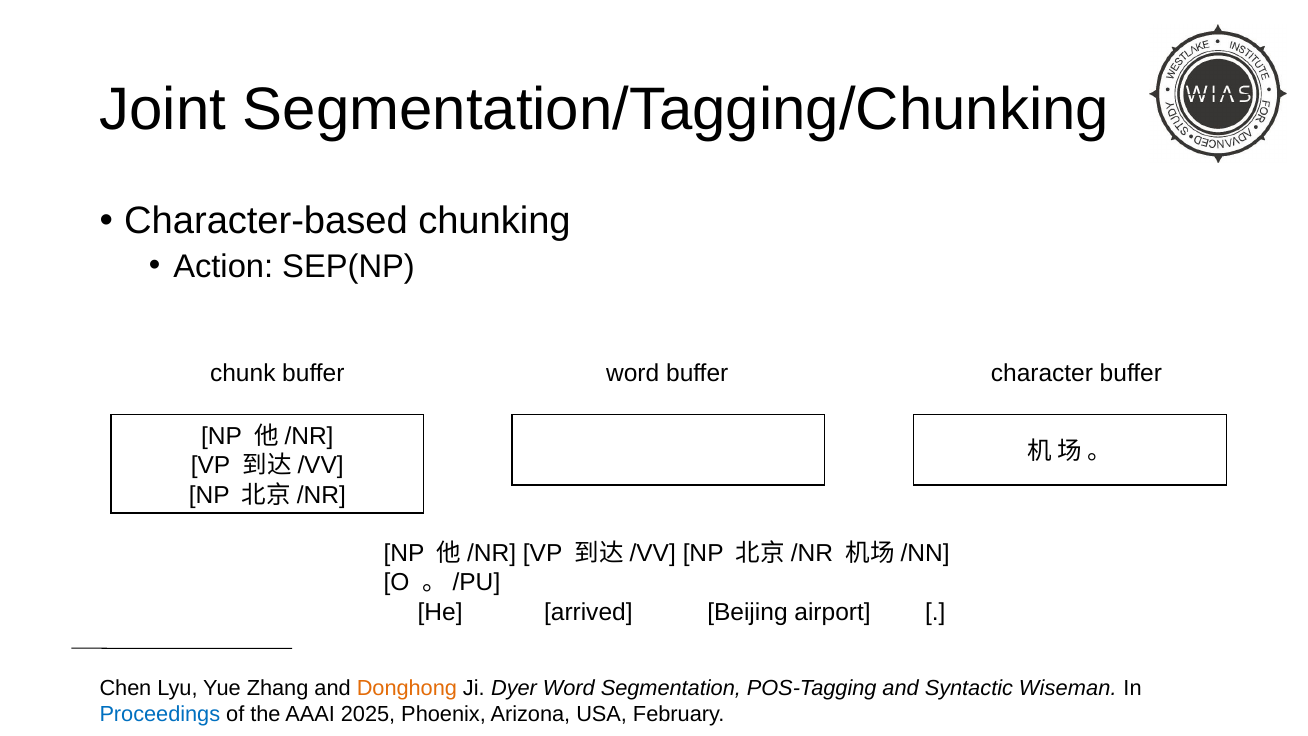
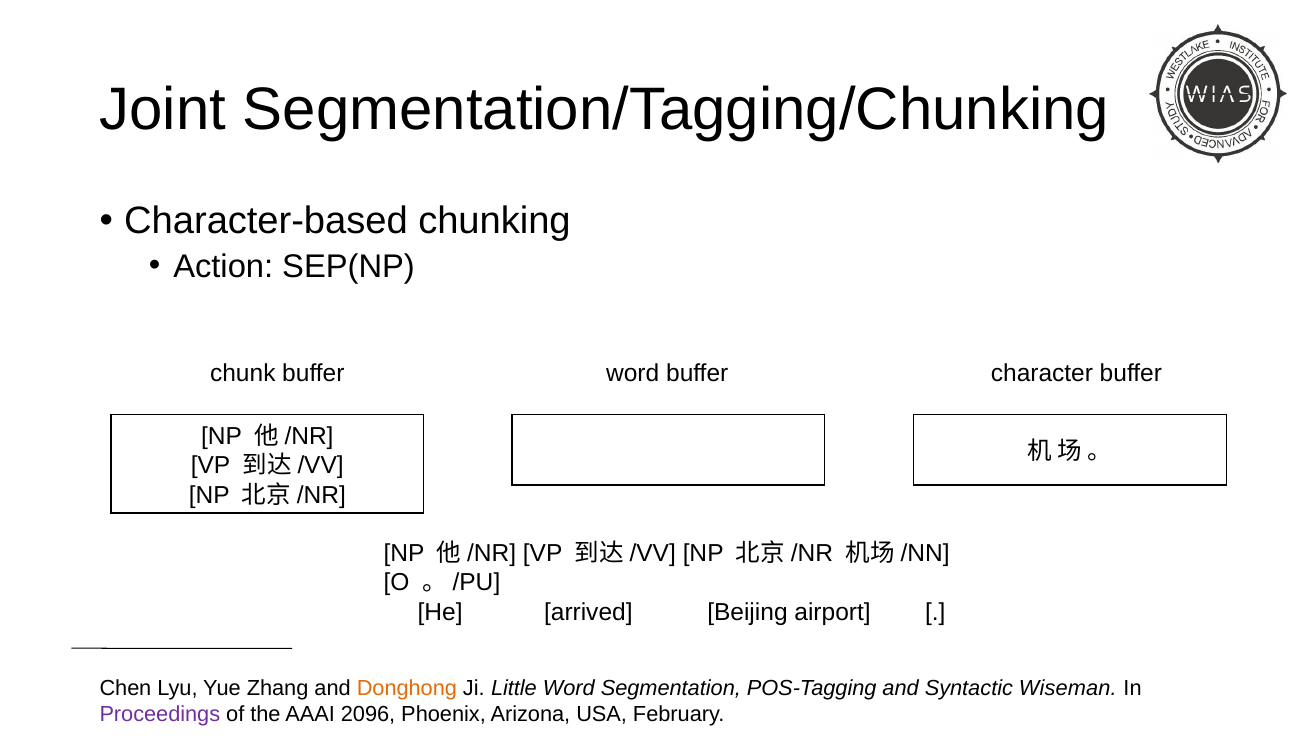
Dyer: Dyer -> Little
Proceedings colour: blue -> purple
2025: 2025 -> 2096
